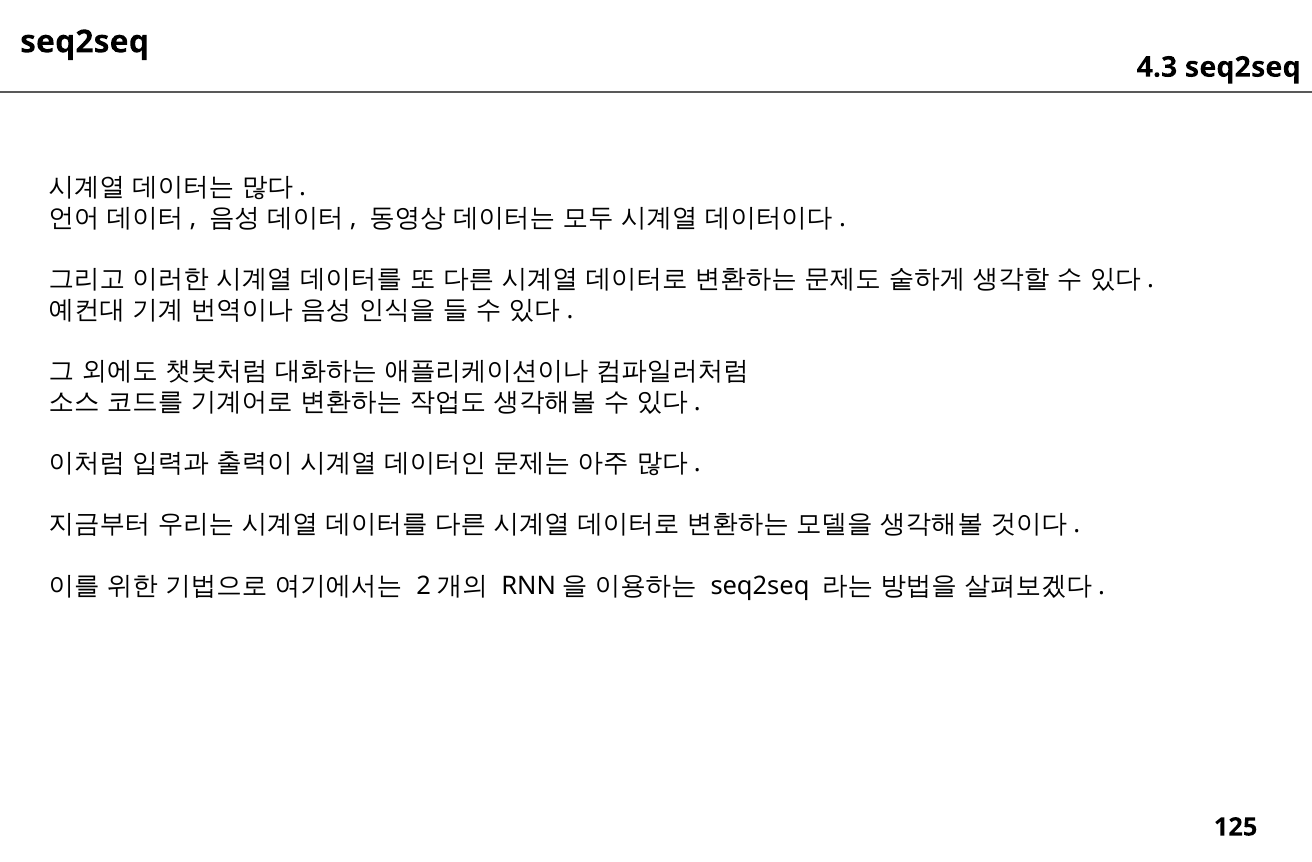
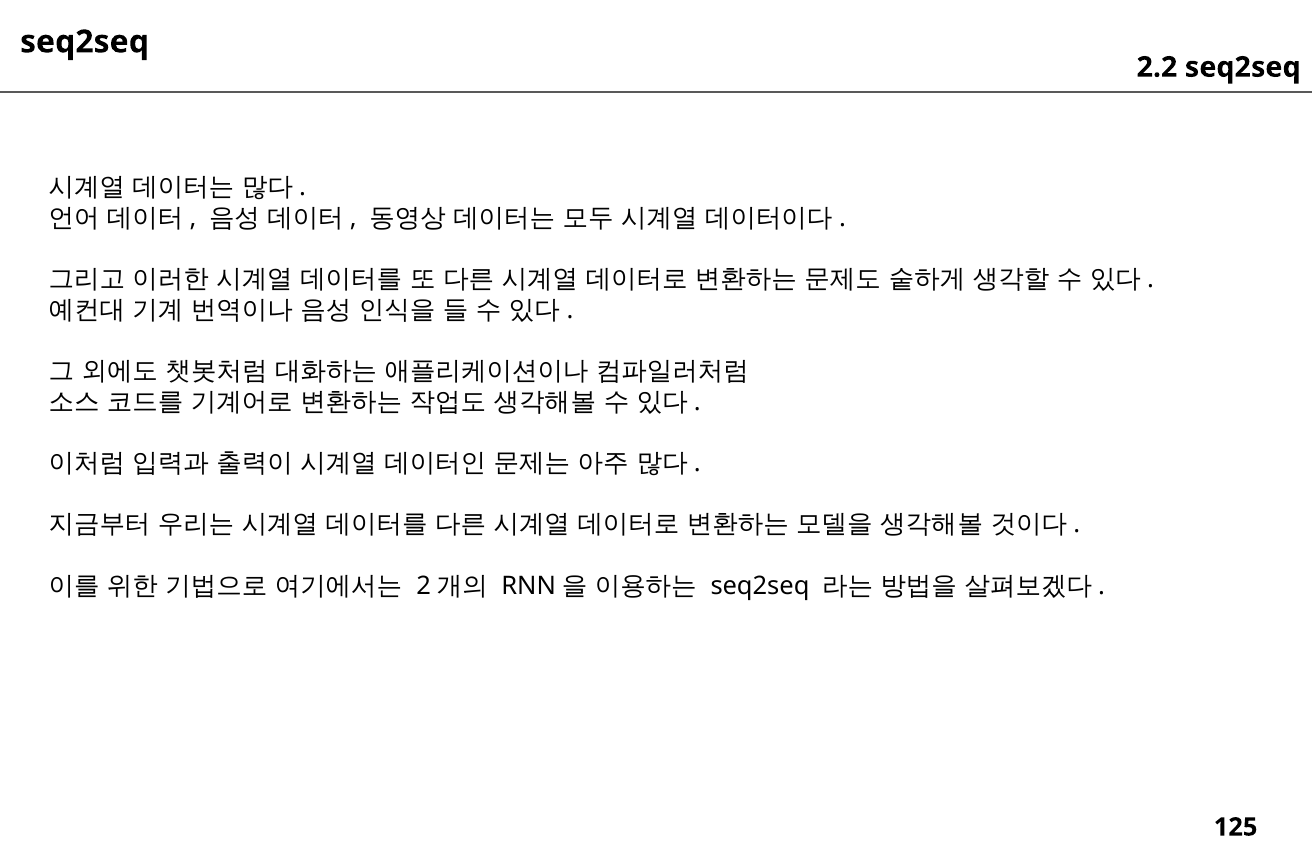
4.3: 4.3 -> 2.2
